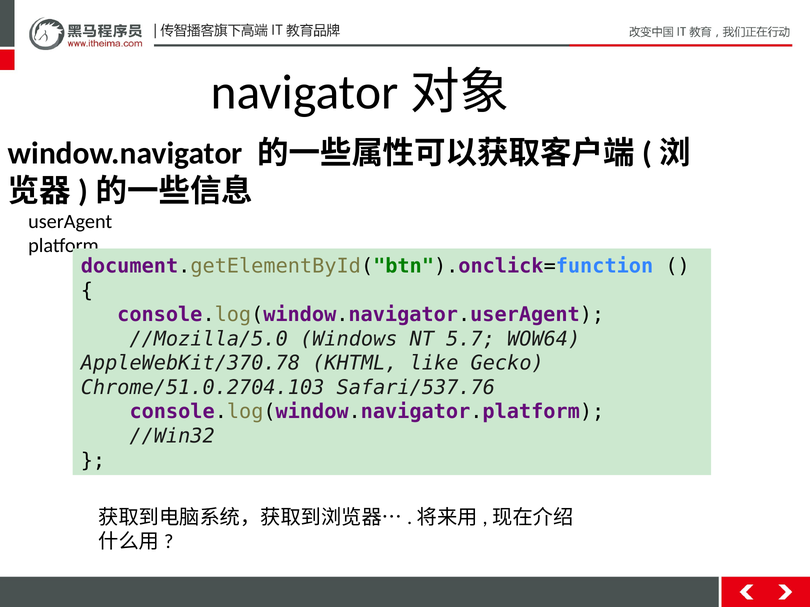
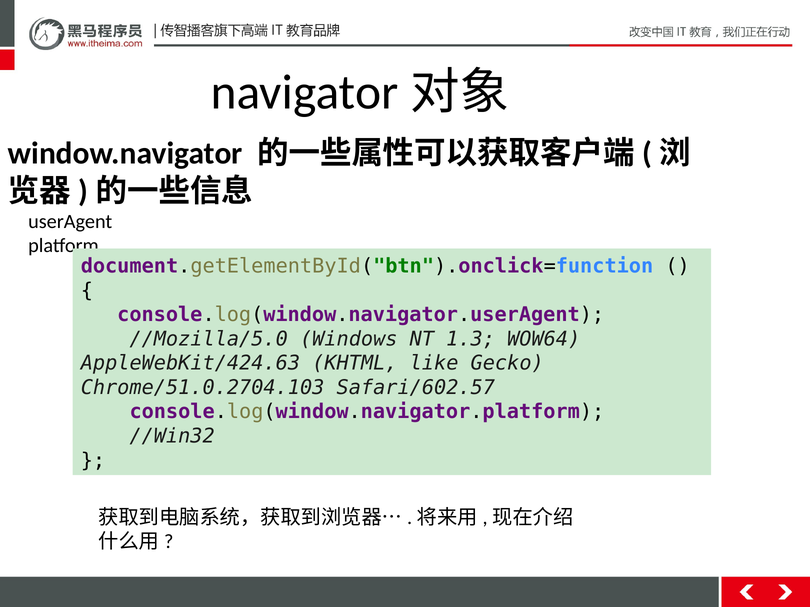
5.7: 5.7 -> 1.3
AppleWebKit/370.78: AppleWebKit/370.78 -> AppleWebKit/424.63
Safari/537.76: Safari/537.76 -> Safari/602.57
